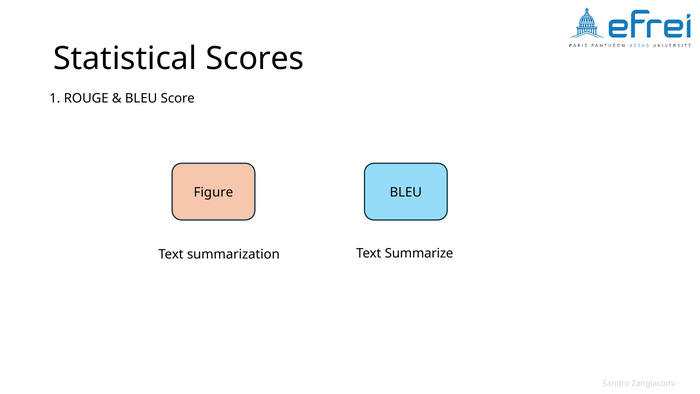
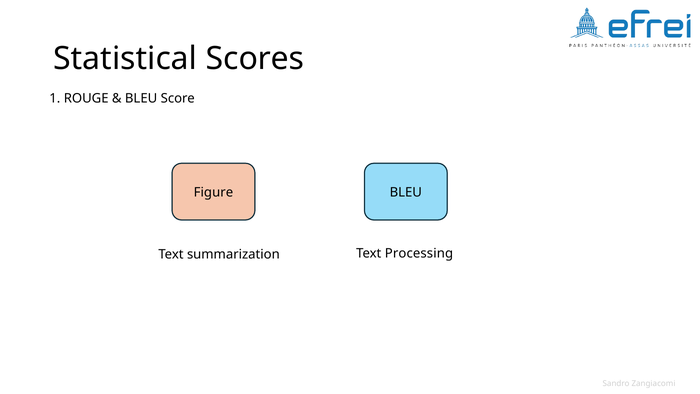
Summarize: Summarize -> Processing
